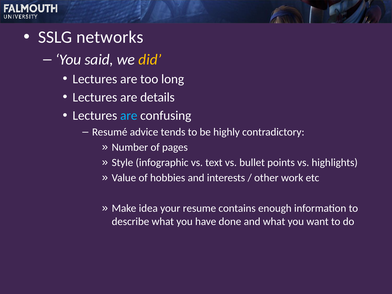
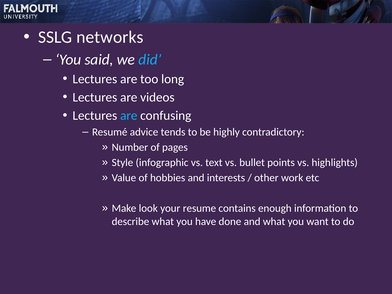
did colour: yellow -> light blue
details: details -> videos
idea: idea -> look
